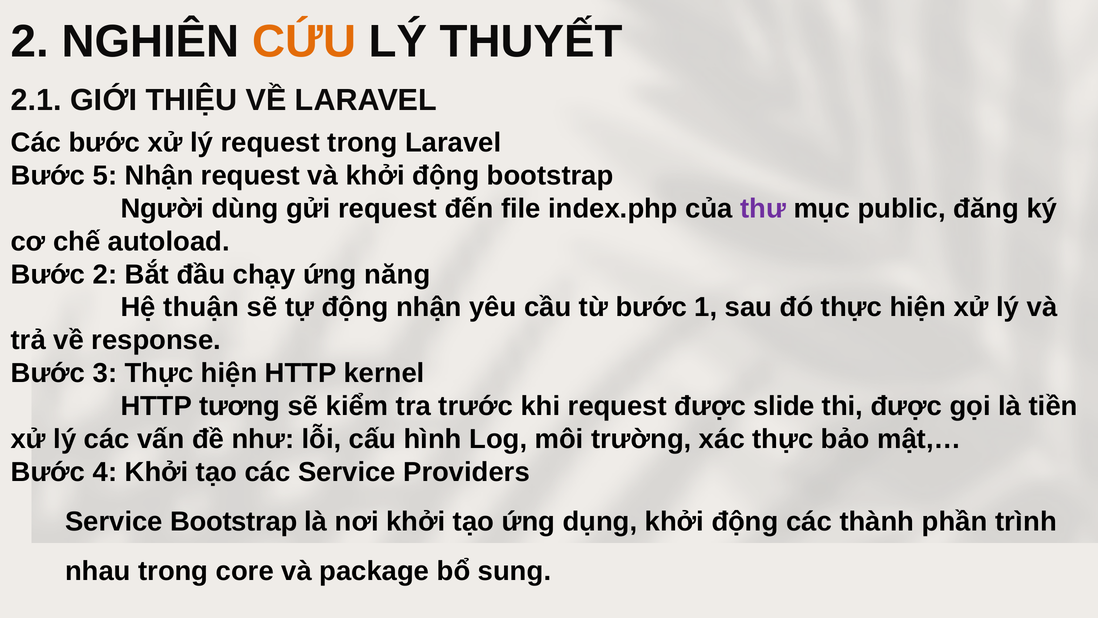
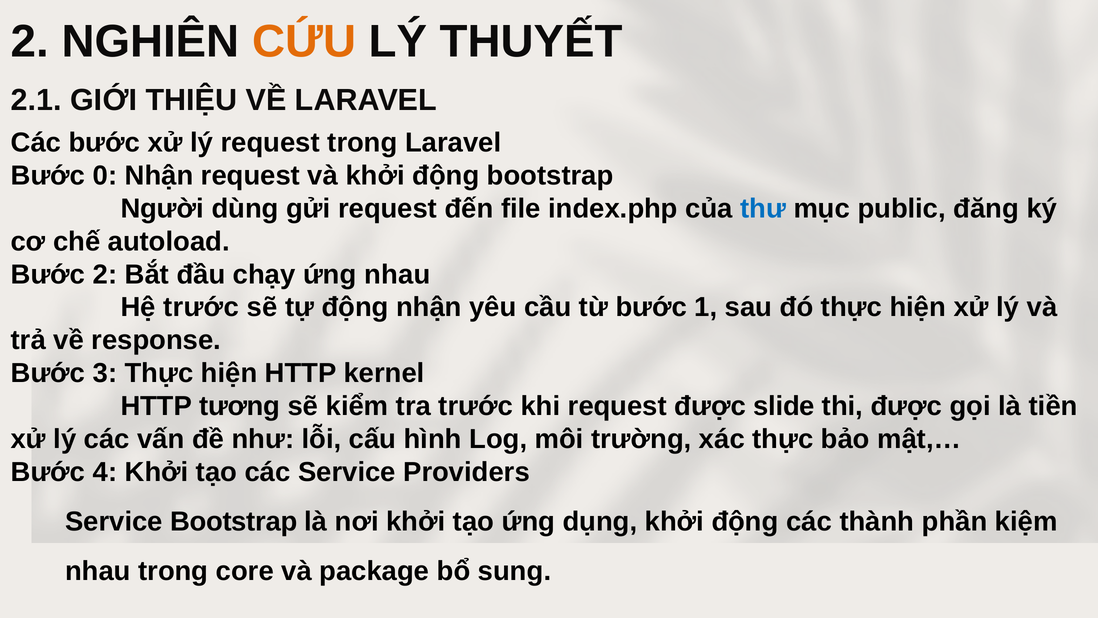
5: 5 -> 0
thư colour: purple -> blue
ứng năng: năng -> nhau
Hệ thuận: thuận -> trước
trình: trình -> kiệm
